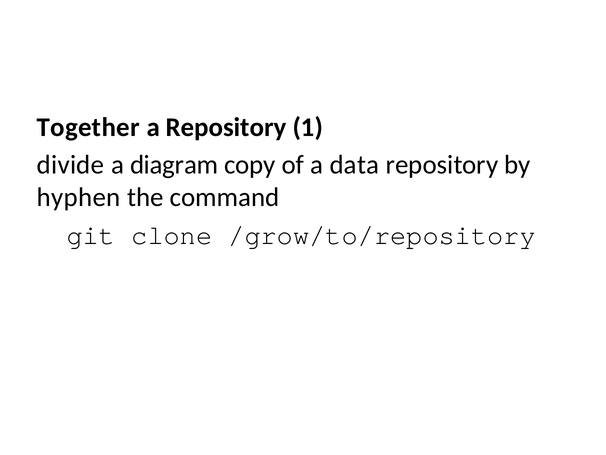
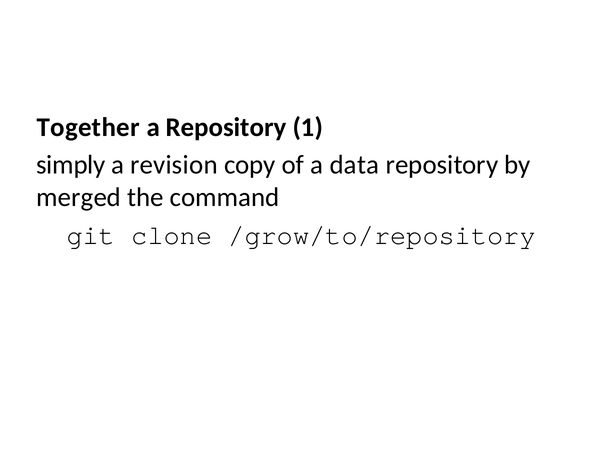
divide: divide -> simply
diagram: diagram -> revision
hyphen: hyphen -> merged
